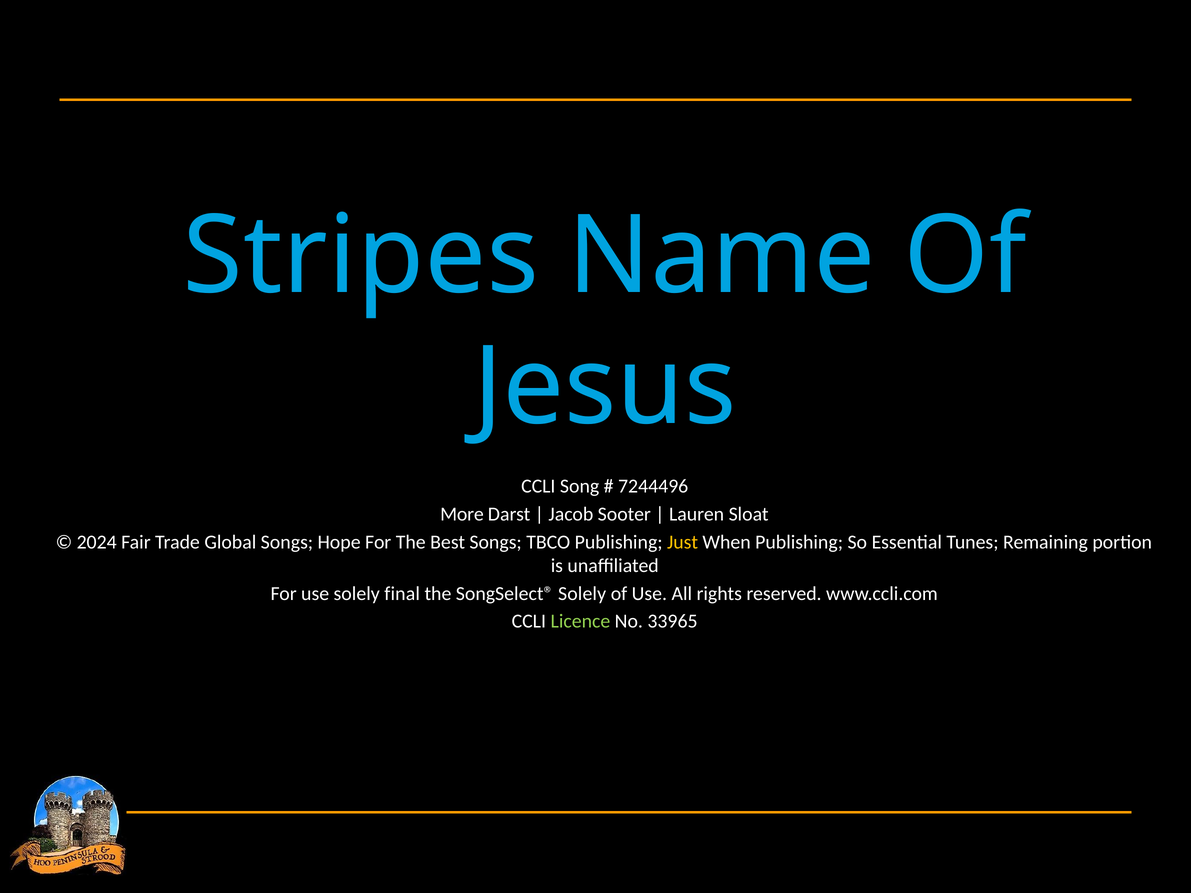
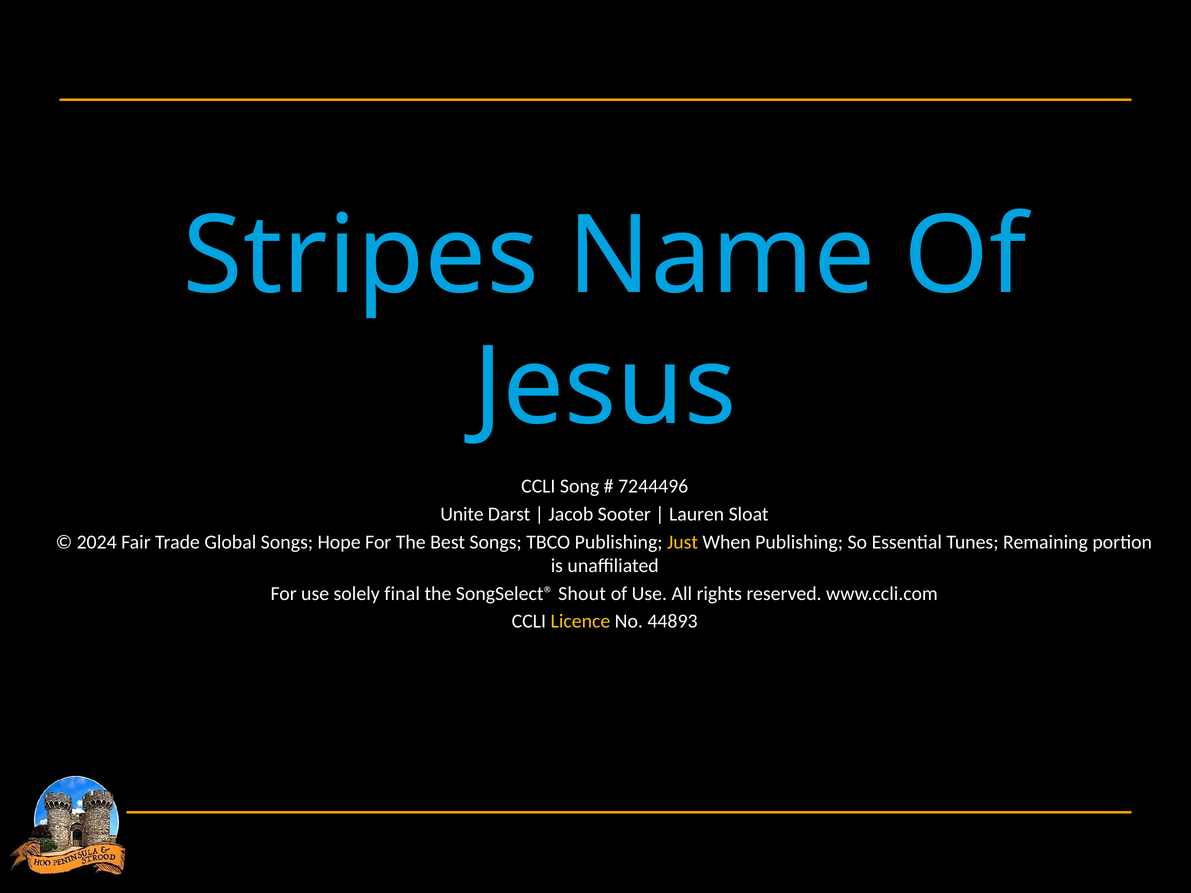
More: More -> Unite
SongSelect® Solely: Solely -> Shout
Licence colour: light green -> yellow
33965: 33965 -> 44893
